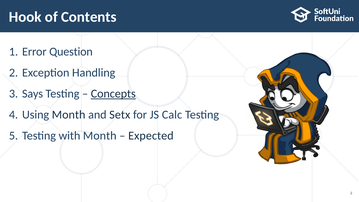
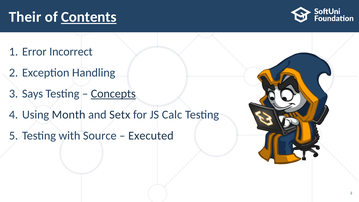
Hook: Hook -> Their
Contents underline: none -> present
Question: Question -> Incorrect
with Month: Month -> Source
Expected: Expected -> Executed
